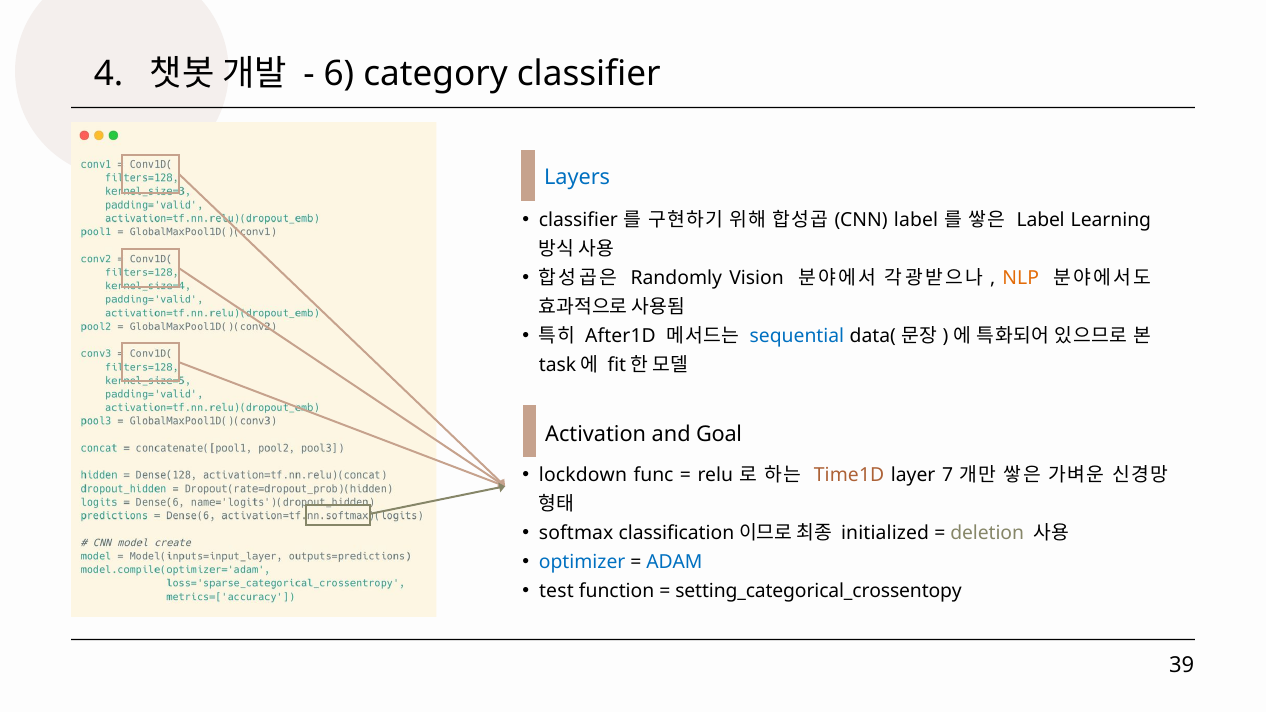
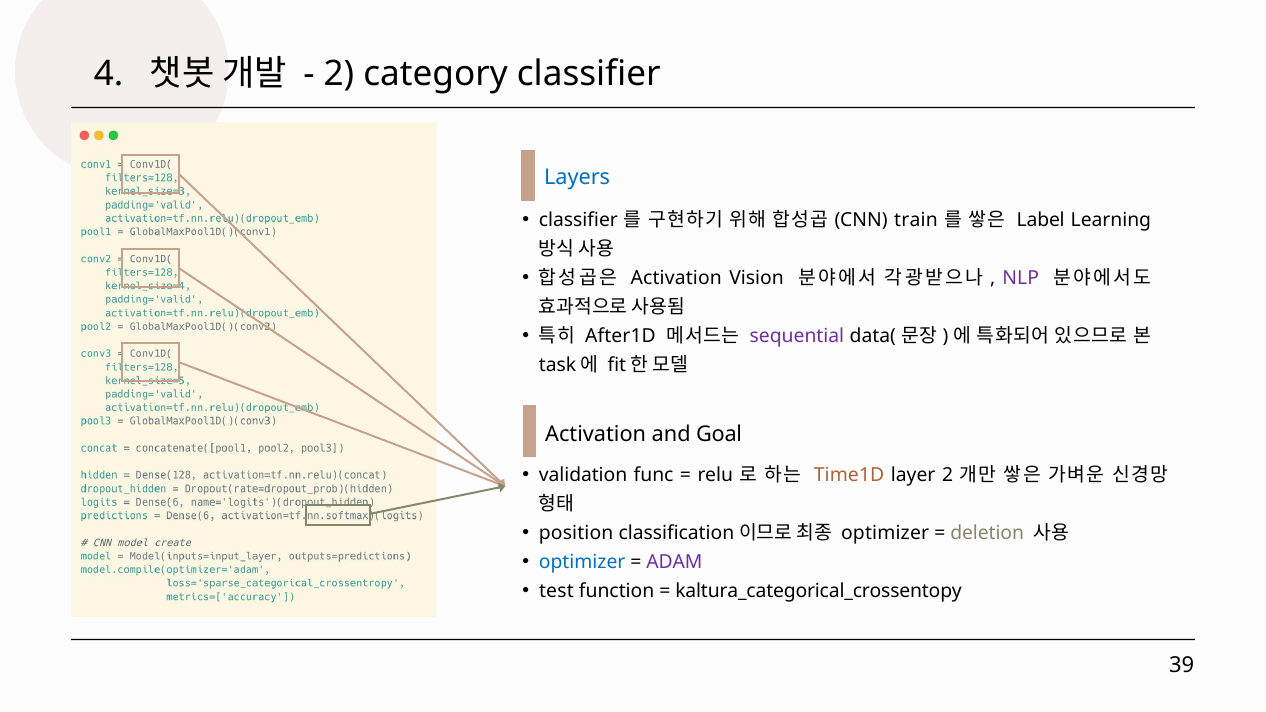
6 at (339, 74): 6 -> 2
label at (916, 220): label -> train
Randomly at (676, 278): Randomly -> Activation
NLP colour: orange -> purple
sequential colour: blue -> purple
lockdown: lockdown -> validation
layer 7: 7 -> 2
softmax: softmax -> position
initialized at (885, 533): initialized -> optimizer
ADAM colour: blue -> purple
setting_categorical_crossentopy: setting_categorical_crossentopy -> kaltura_categorical_crossentopy
